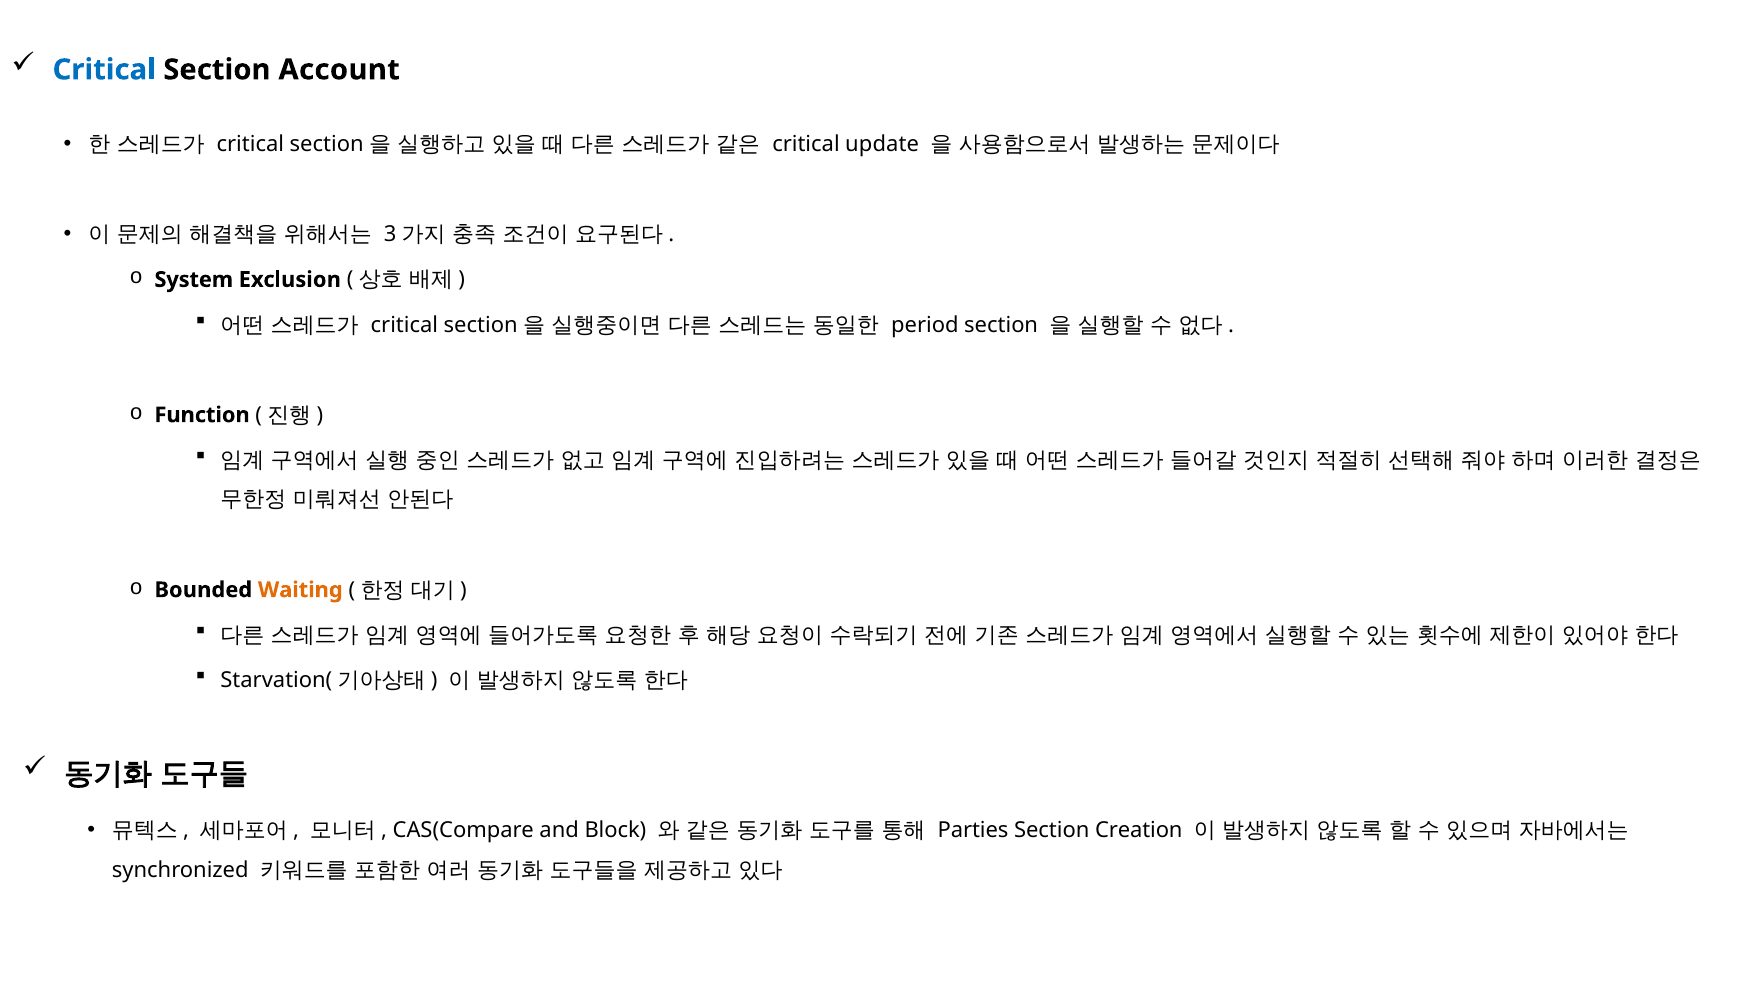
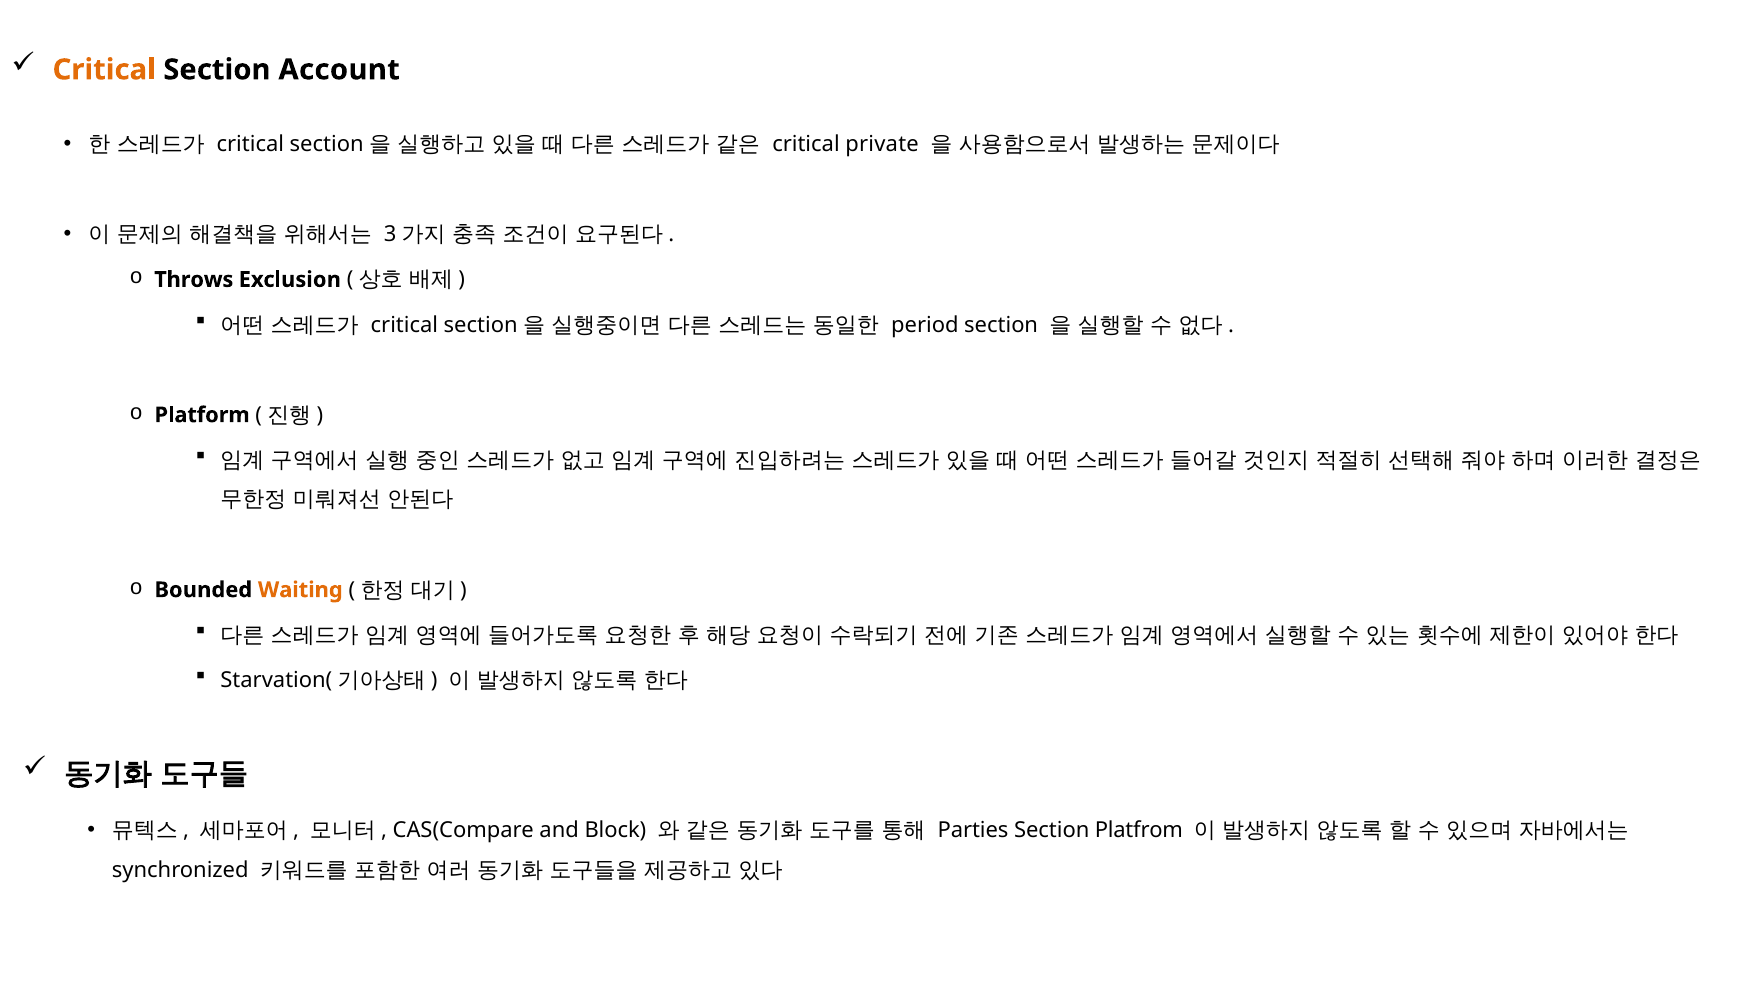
Critical at (104, 70) colour: blue -> orange
update: update -> private
System: System -> Throws
Function: Function -> Platform
Creation: Creation -> Platfrom
